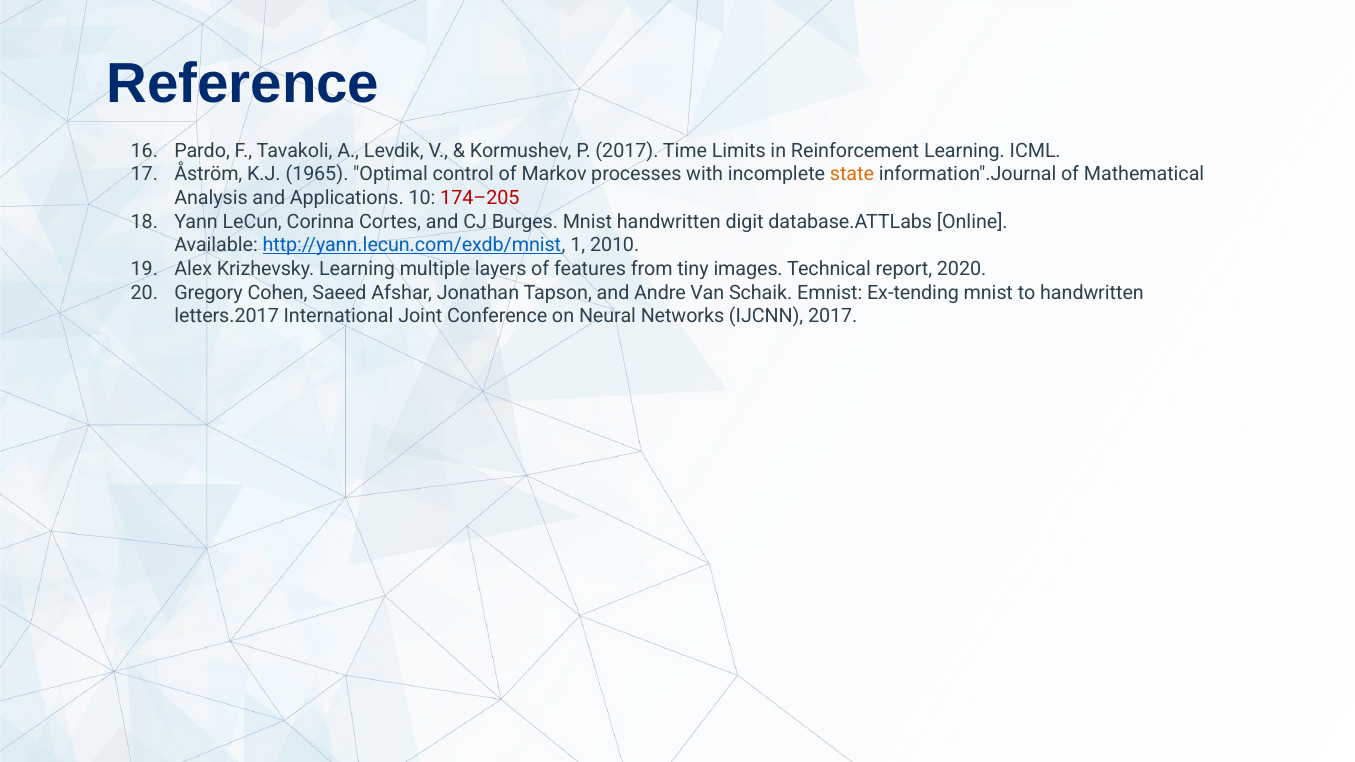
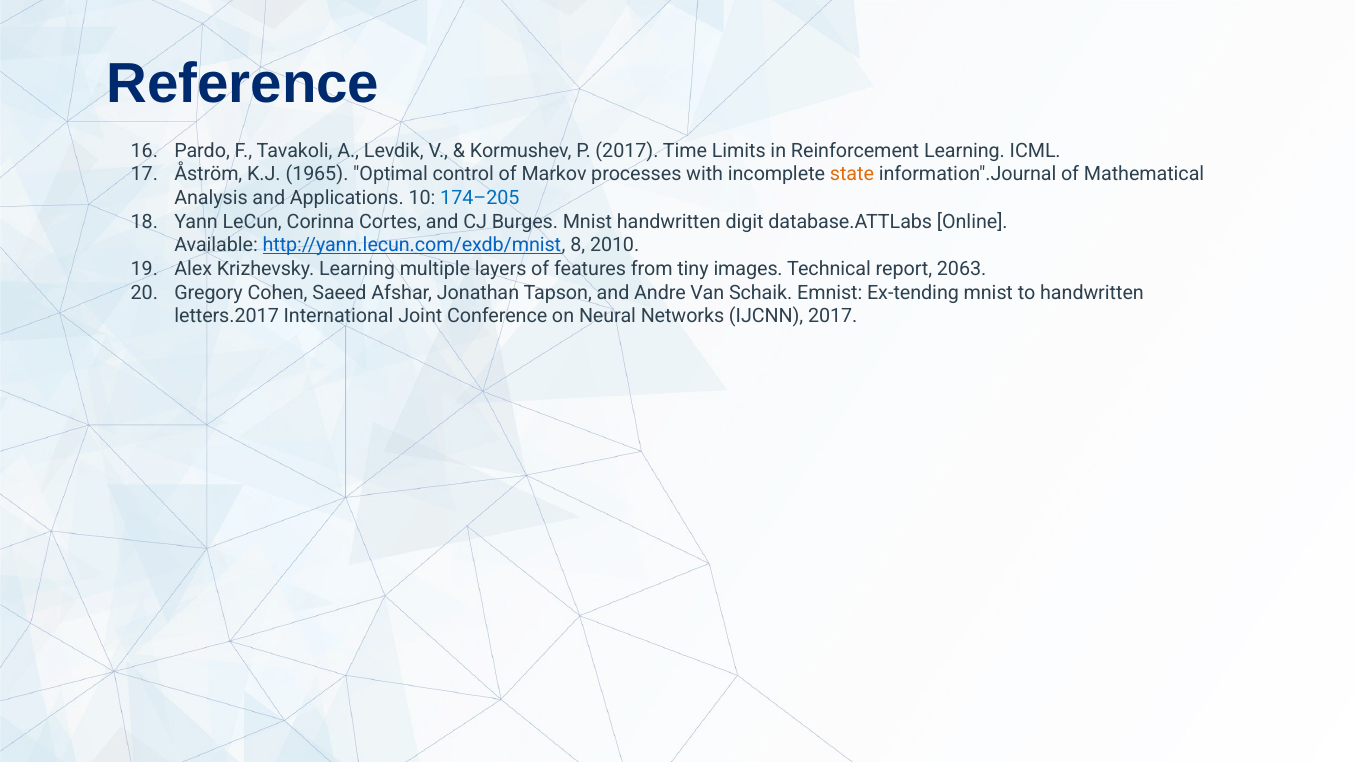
174–205 colour: red -> blue
1: 1 -> 8
2020: 2020 -> 2063
